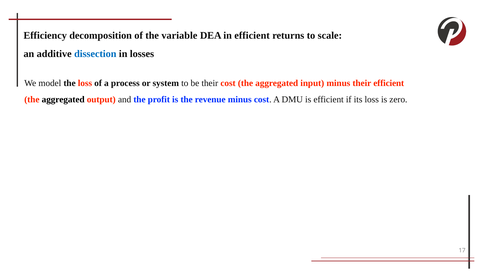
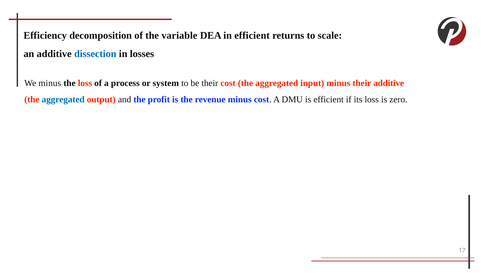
We model: model -> minus
their efficient: efficient -> additive
aggregated at (63, 100) colour: black -> blue
